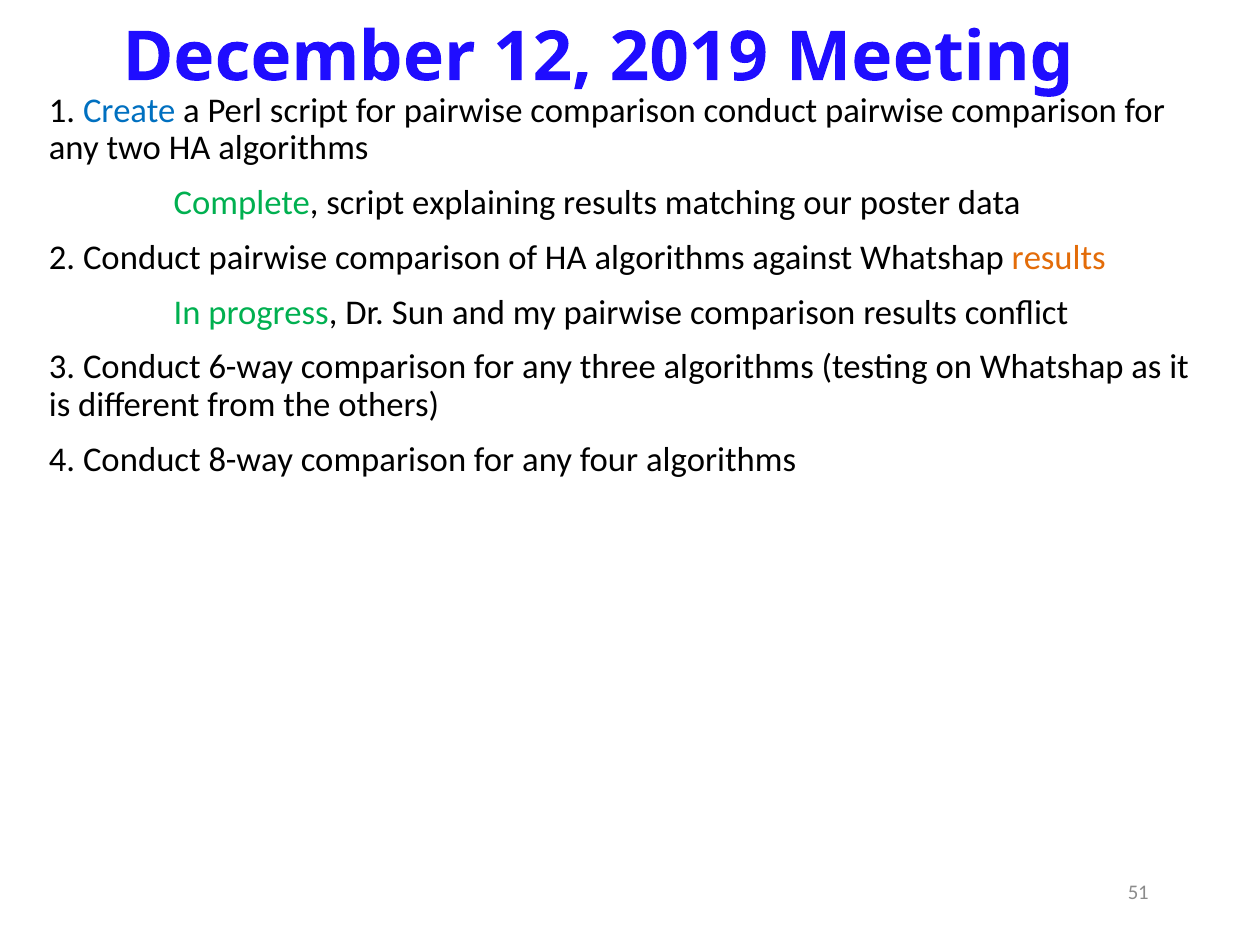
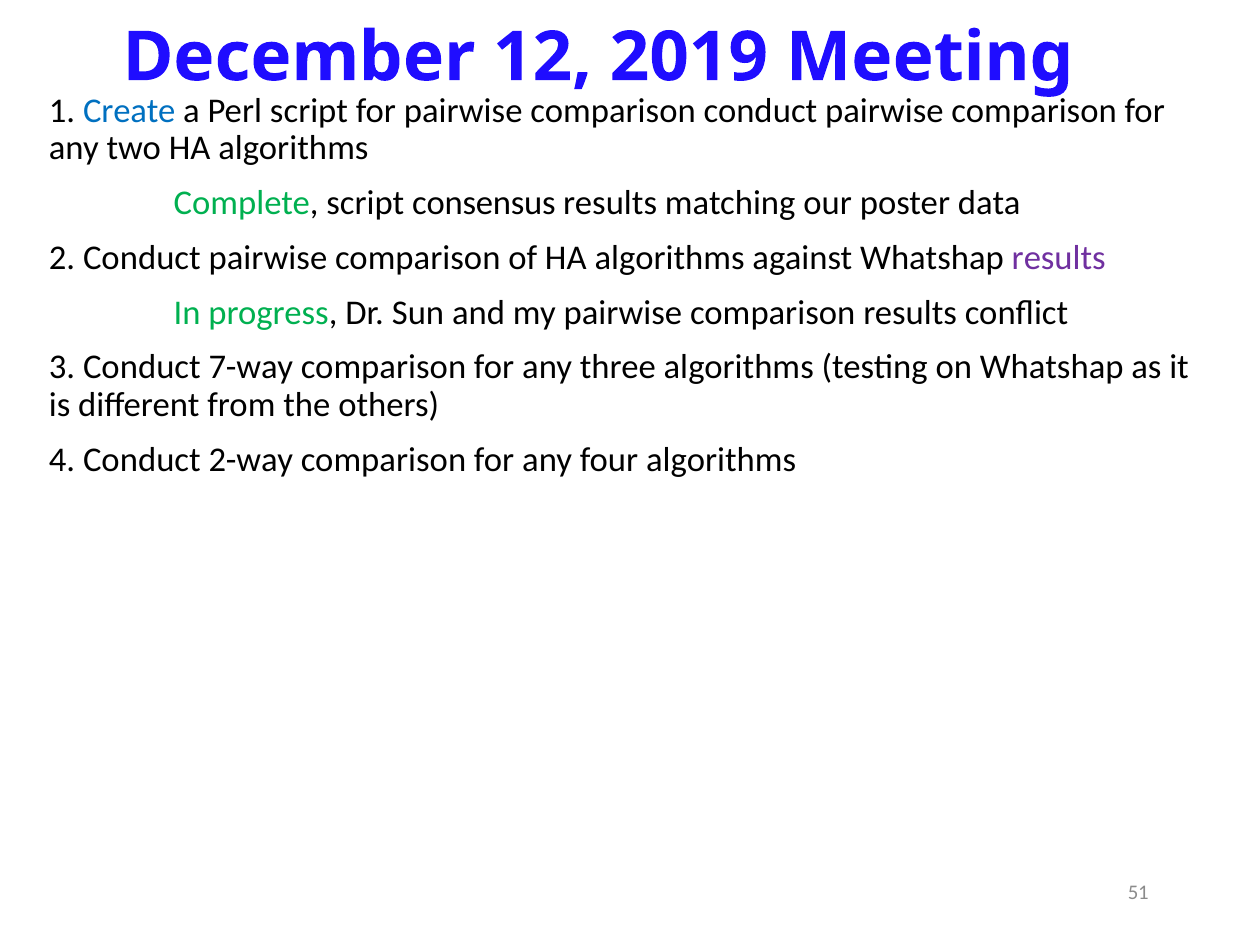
explaining: explaining -> consensus
results at (1059, 258) colour: orange -> purple
6-way: 6-way -> 7-way
8-way: 8-way -> 2-way
